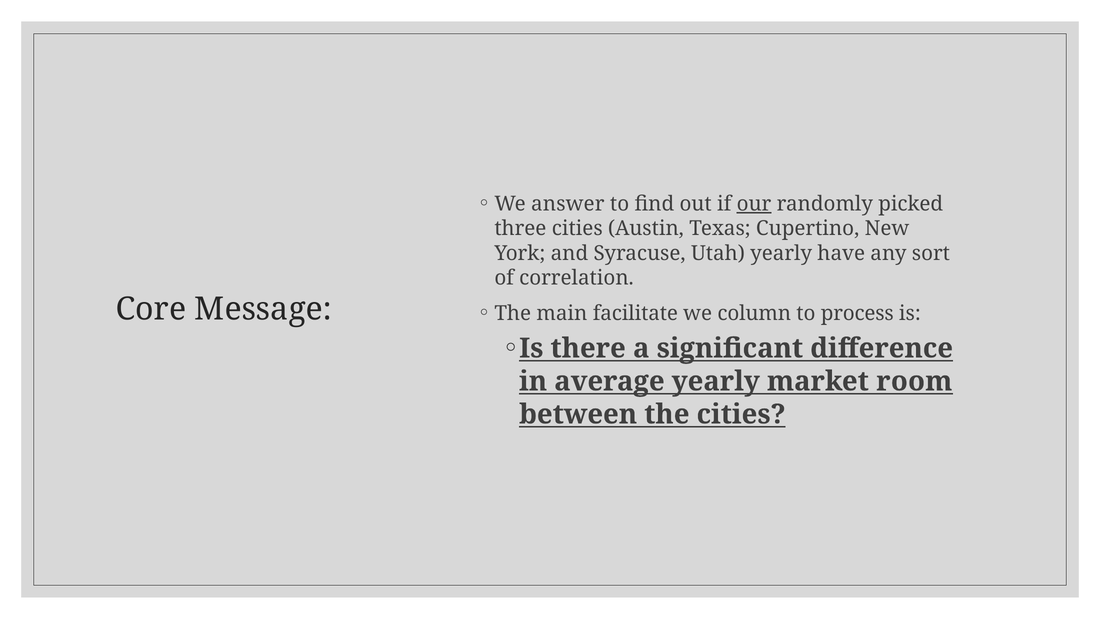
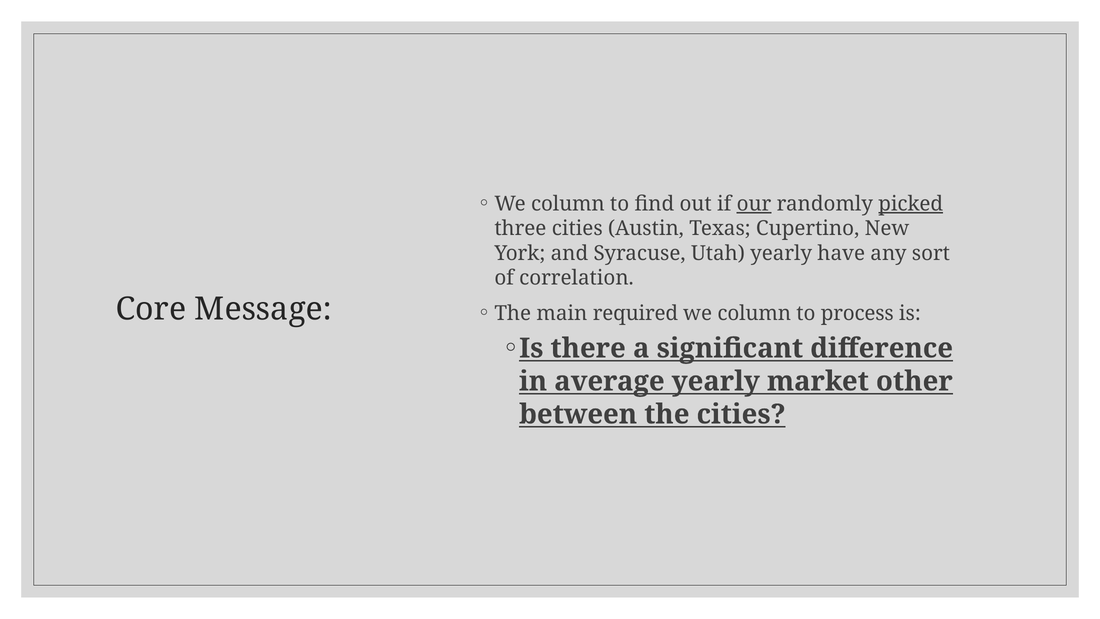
answer at (568, 204): answer -> column
picked underline: none -> present
facilitate: facilitate -> required
room: room -> other
